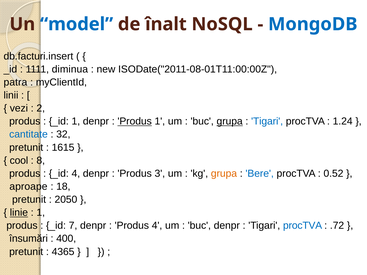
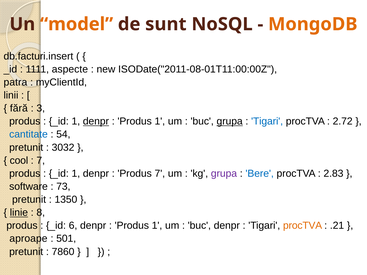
model colour: blue -> orange
înalt: înalt -> sunt
MongoDB colour: blue -> orange
diminua: diminua -> aspecte
vezi: vezi -> fără
2: 2 -> 3
denpr at (96, 121) underline: none -> present
Produs at (135, 121) underline: present -> none
1.24: 1.24 -> 2.72
32: 32 -> 54
1615: 1615 -> 3032
8 at (41, 161): 8 -> 7
4 at (76, 174): 4 -> 1
Produs 3: 3 -> 7
grupa at (224, 174) colour: orange -> purple
0.52: 0.52 -> 2.83
aproape: aproape -> software
18: 18 -> 73
2050: 2050 -> 1350
1 at (41, 213): 1 -> 8
7: 7 -> 6
4 at (157, 226): 4 -> 1
procTVA at (303, 226) colour: blue -> orange
.72: .72 -> .21
însumări: însumări -> aproape
400: 400 -> 501
4365: 4365 -> 7860
